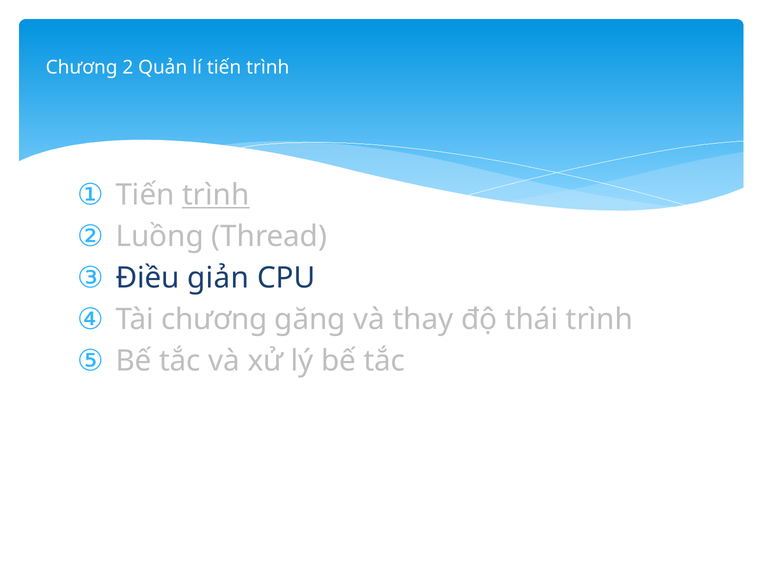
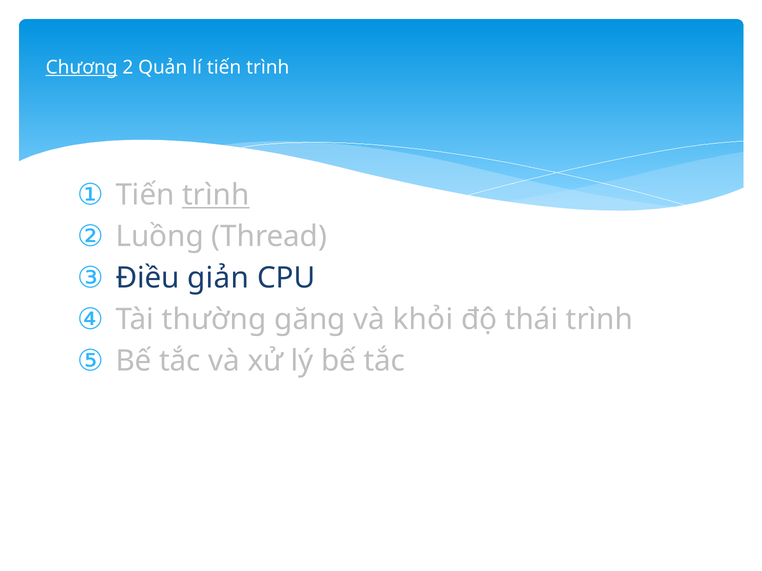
Chương at (82, 67) underline: none -> present
Tài chương: chương -> thường
thay: thay -> khỏi
